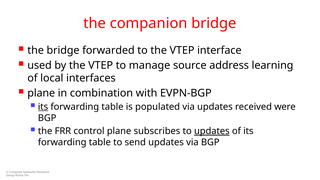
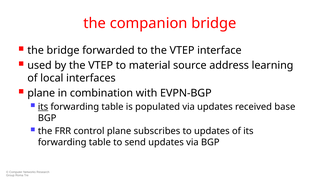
manage: manage -> material
were: were -> base
updates at (212, 131) underline: present -> none
